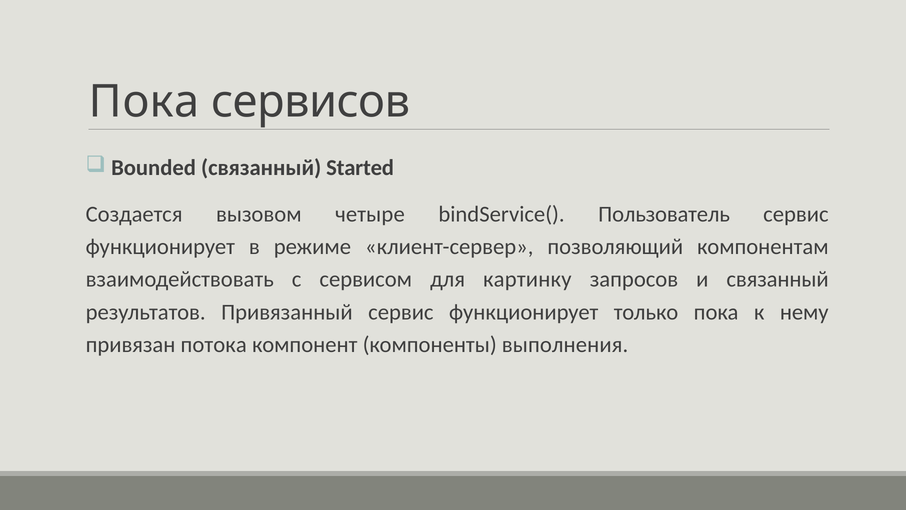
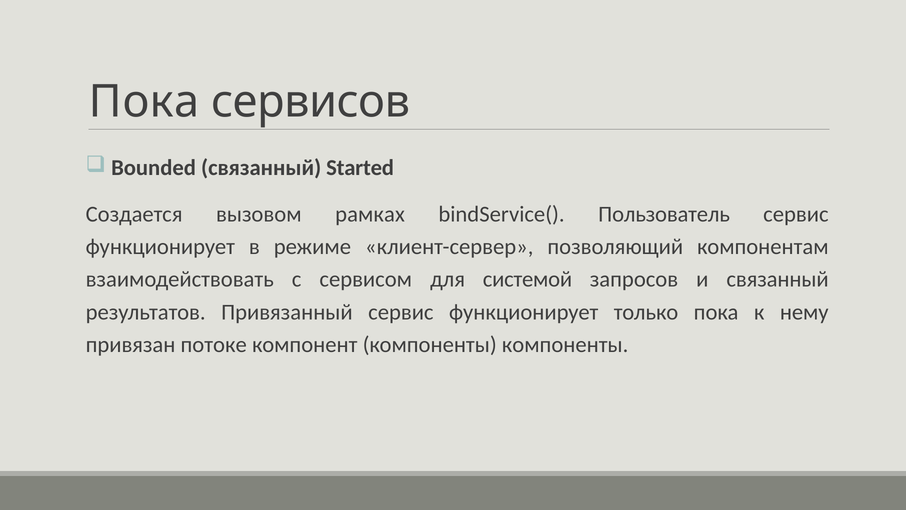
четыре: четыре -> рамках
картинку: картинку -> системой
потока: потока -> потоке
компоненты выполнения: выполнения -> компоненты
